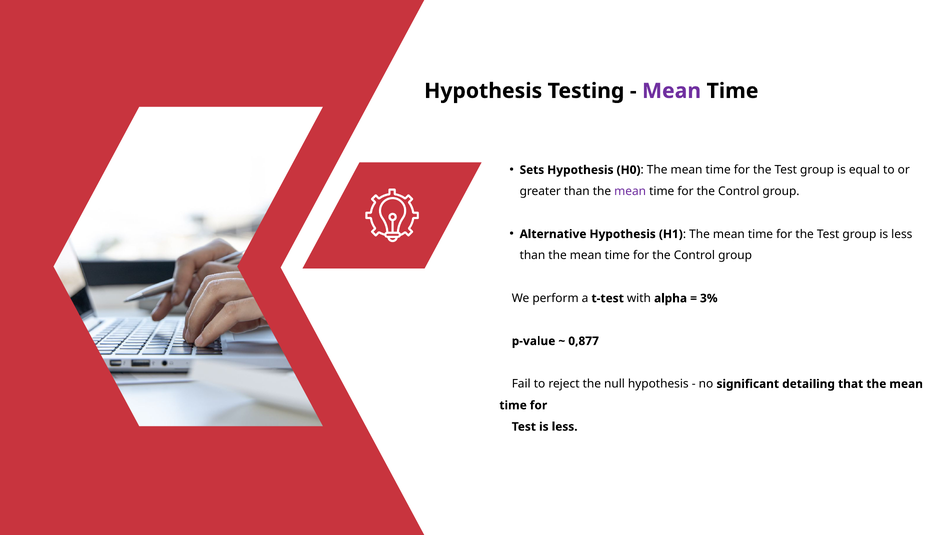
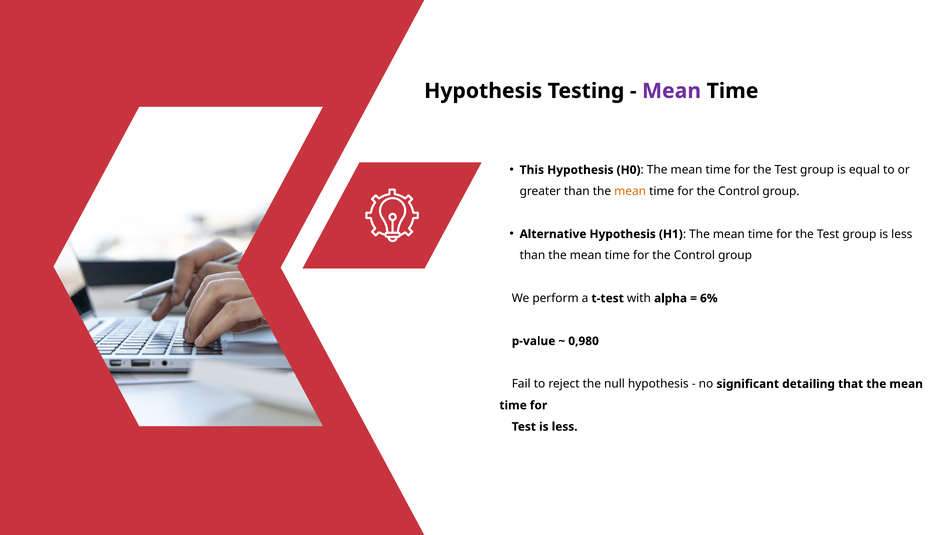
Sets: Sets -> This
mean at (630, 192) colour: purple -> orange
3%: 3% -> 6%
0,877: 0,877 -> 0,980
